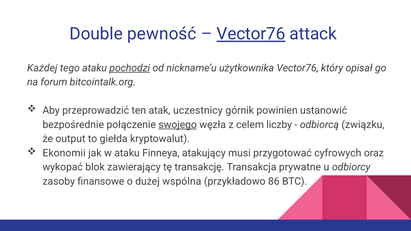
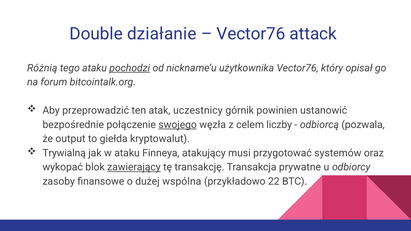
pewność: pewność -> działanie
Vector76 at (251, 34) underline: present -> none
Każdej: Każdej -> Różnią
związku: związku -> pozwala
Ekonomii: Ekonomii -> Trywialną
cyfrowych: cyfrowych -> systemów
zawierający underline: none -> present
86: 86 -> 22
